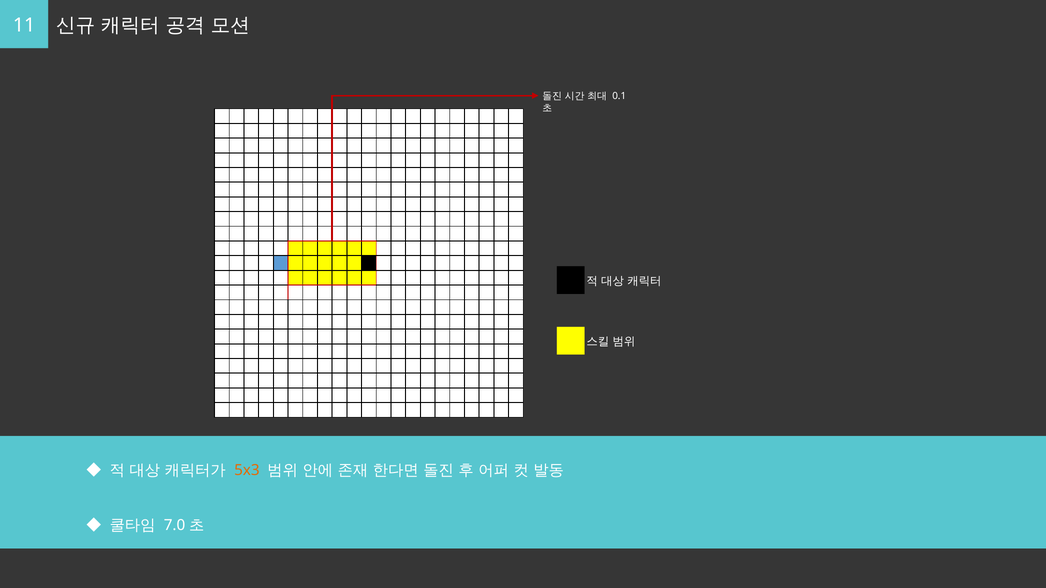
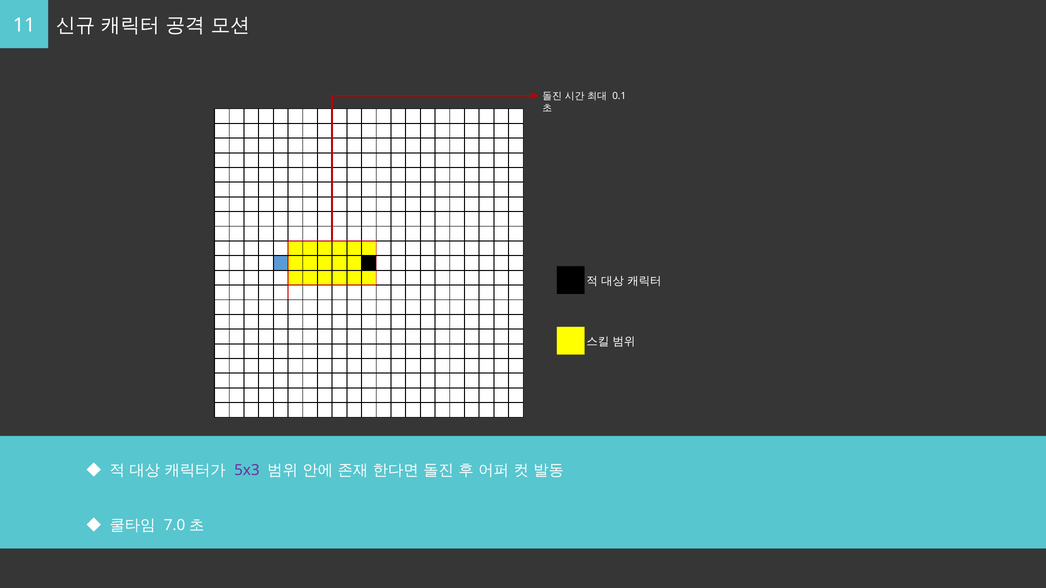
5x3 colour: orange -> purple
